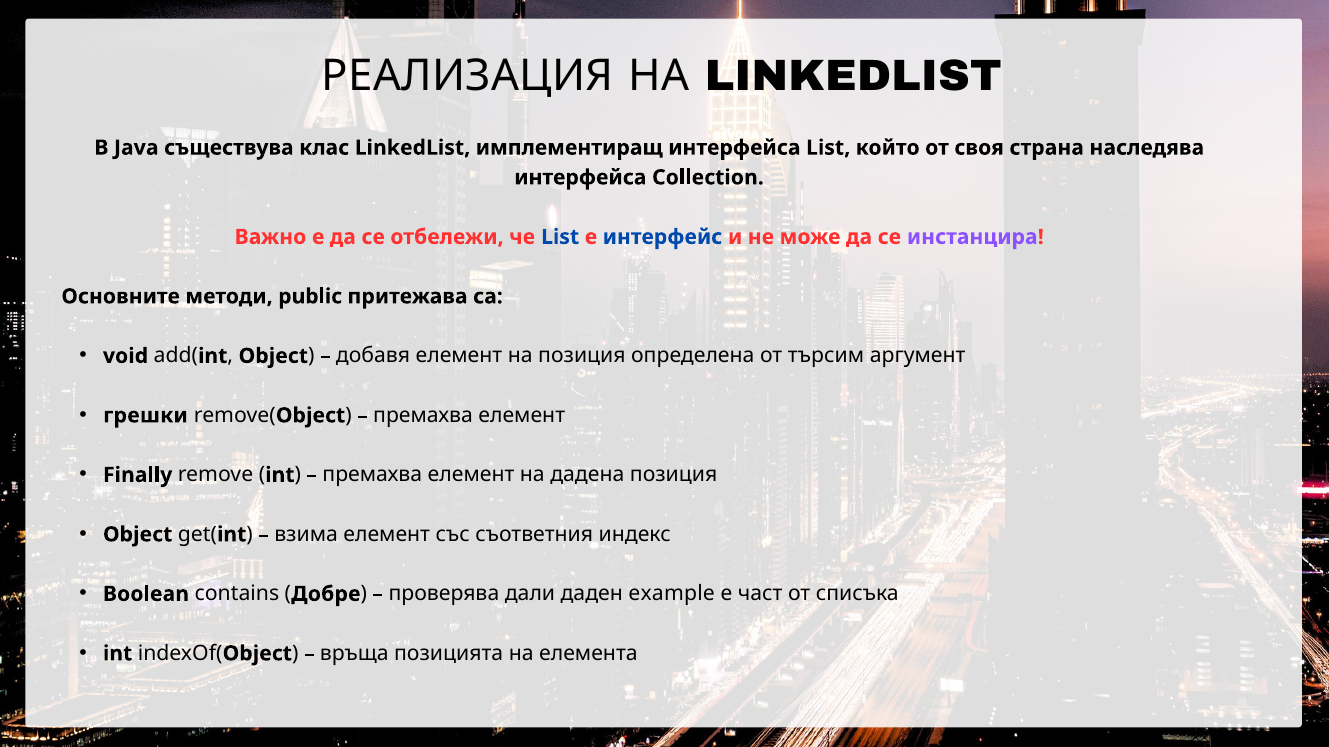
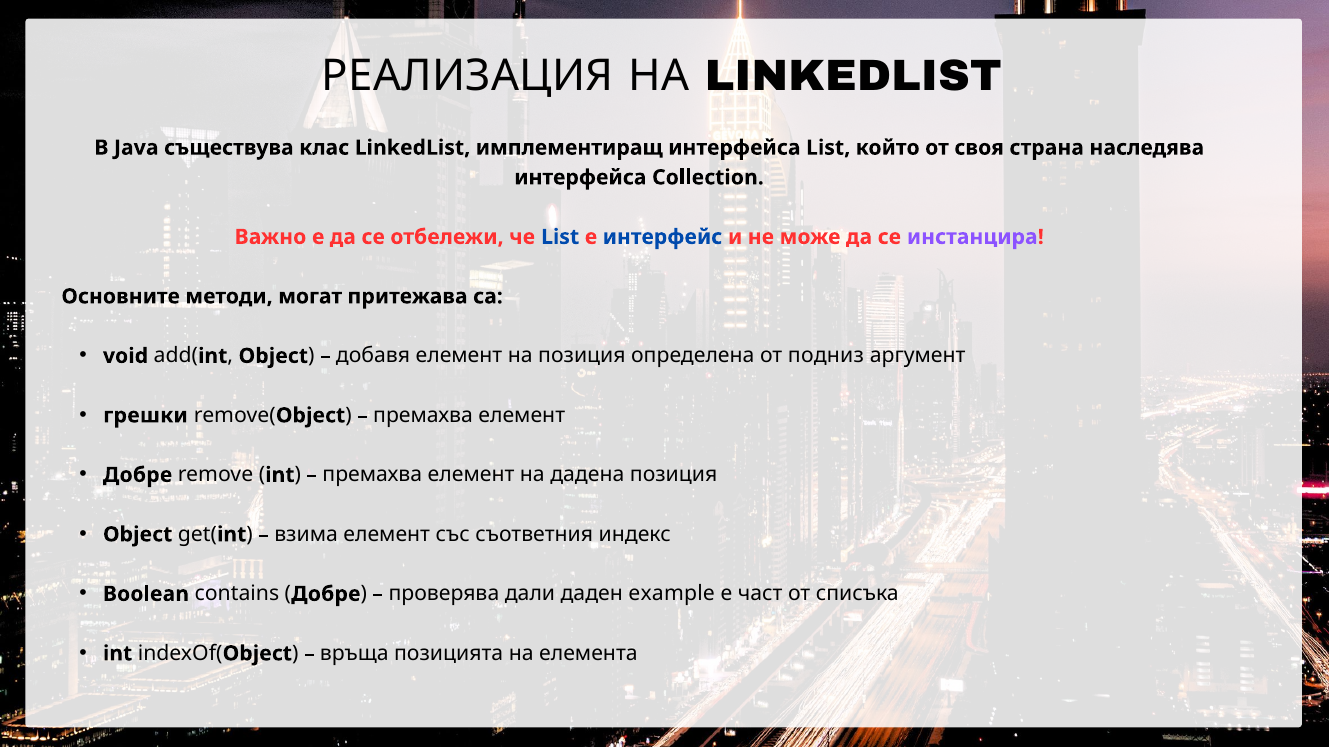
public: public -> могат
търсим: търсим -> подниз
Finally at (138, 475): Finally -> Добре
